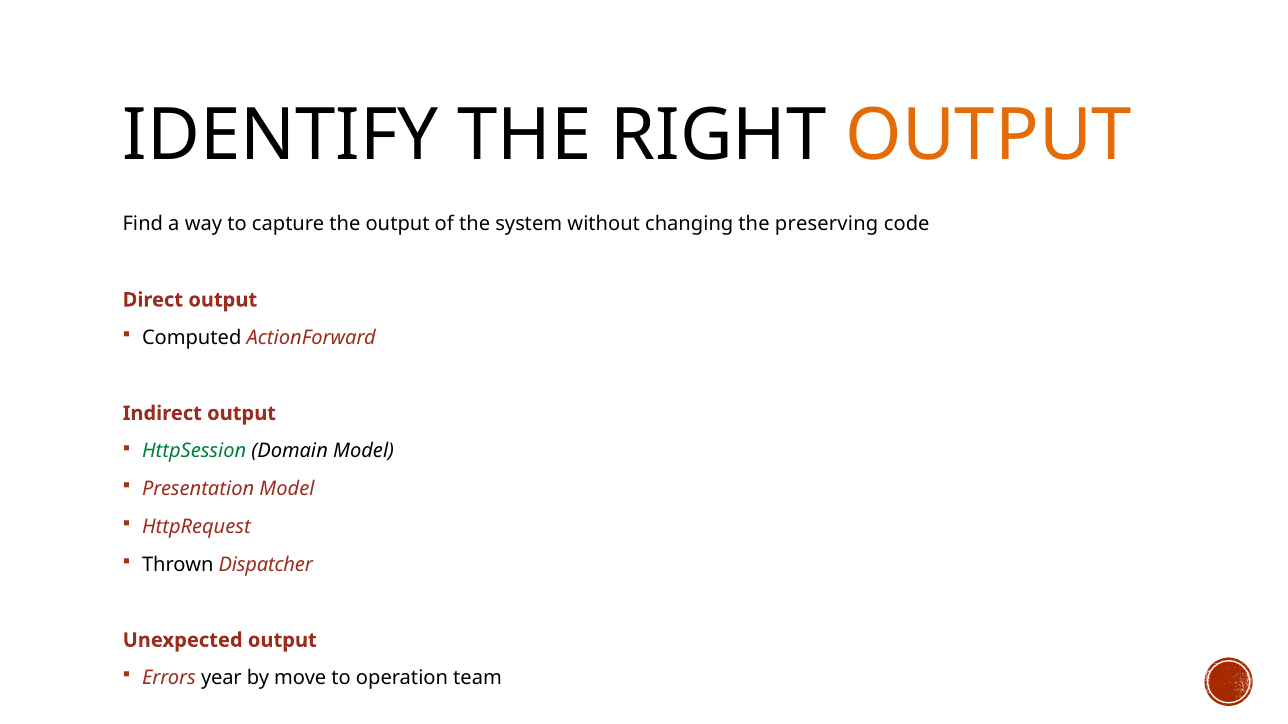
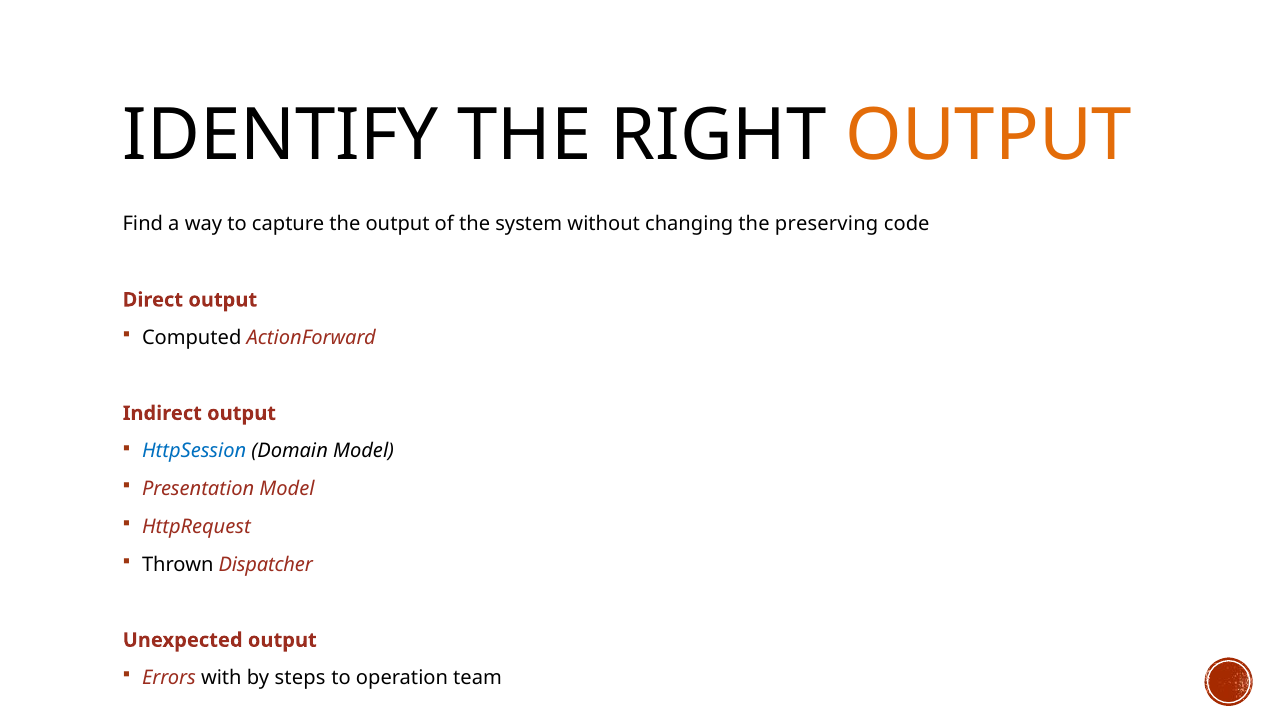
HttpSession colour: green -> blue
year: year -> with
move: move -> steps
